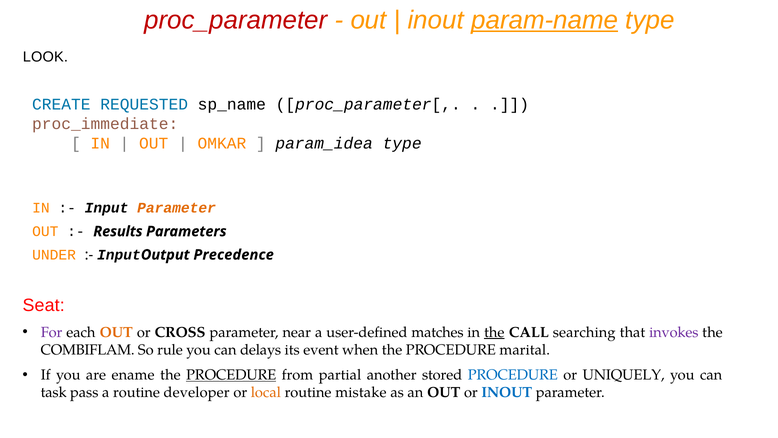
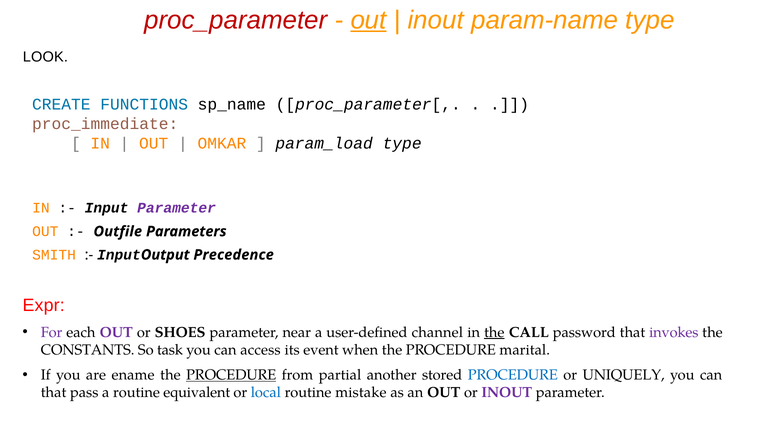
out at (369, 20) underline: none -> present
param-name underline: present -> none
REQUESTED: REQUESTED -> FUNCTIONS
param_idea: param_idea -> param_load
Parameter at (177, 208) colour: orange -> purple
Results: Results -> Outfile
UNDER: UNDER -> SMITH
Seat: Seat -> Expr
OUT at (116, 332) colour: orange -> purple
CROSS: CROSS -> SHOES
matches: matches -> channel
searching: searching -> password
COMBIFLAM: COMBIFLAM -> CONSTANTS
rule: rule -> task
delays: delays -> access
task at (54, 392): task -> that
developer: developer -> equivalent
local colour: orange -> blue
INOUT at (507, 392) colour: blue -> purple
